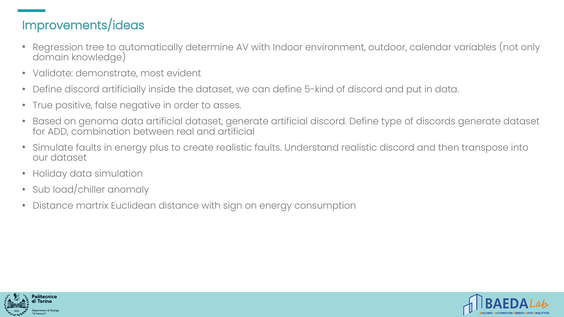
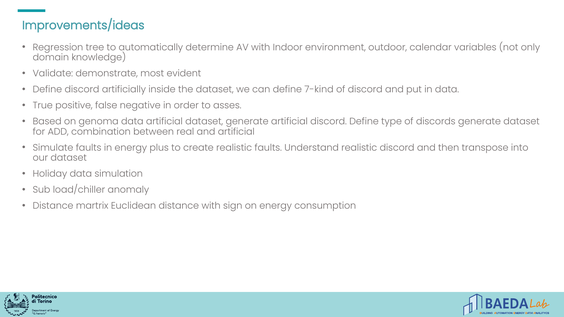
5-kind: 5-kind -> 7-kind
